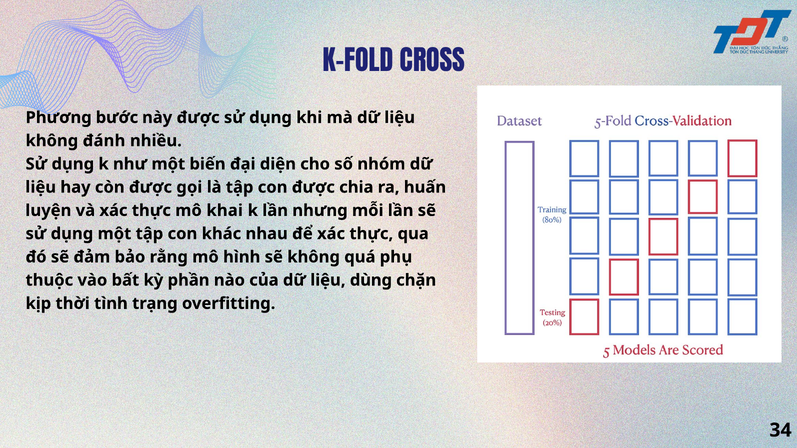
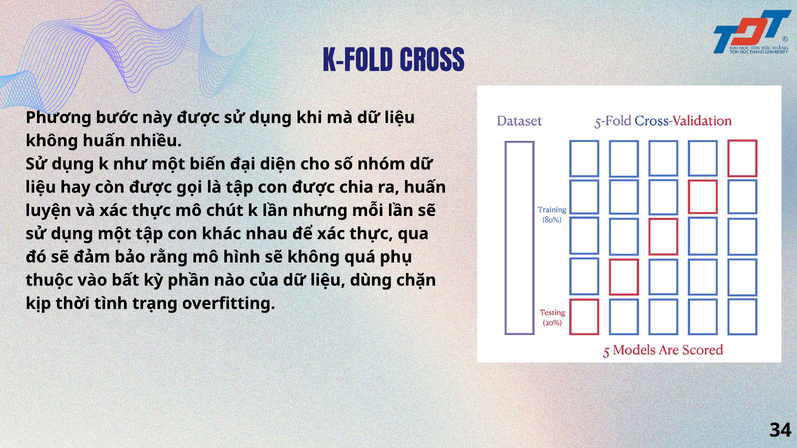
không đánh: đánh -> huấn
khai: khai -> chút
